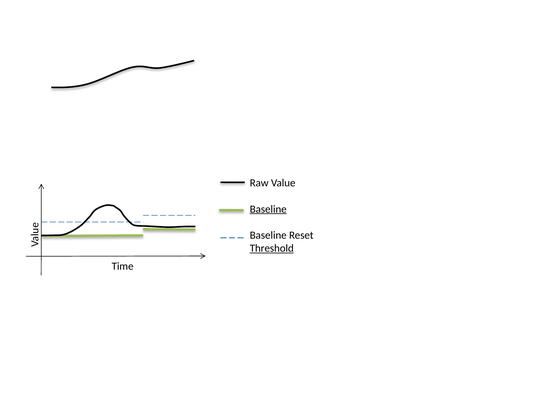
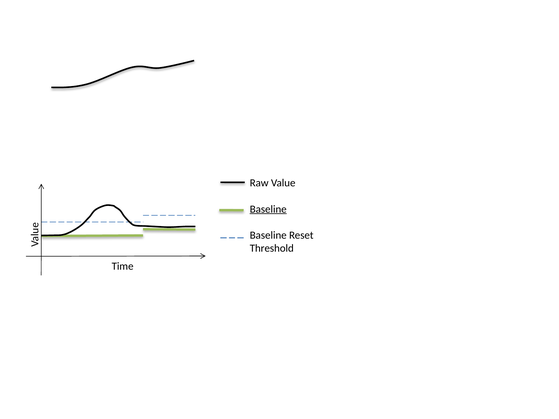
Threshold underline: present -> none
